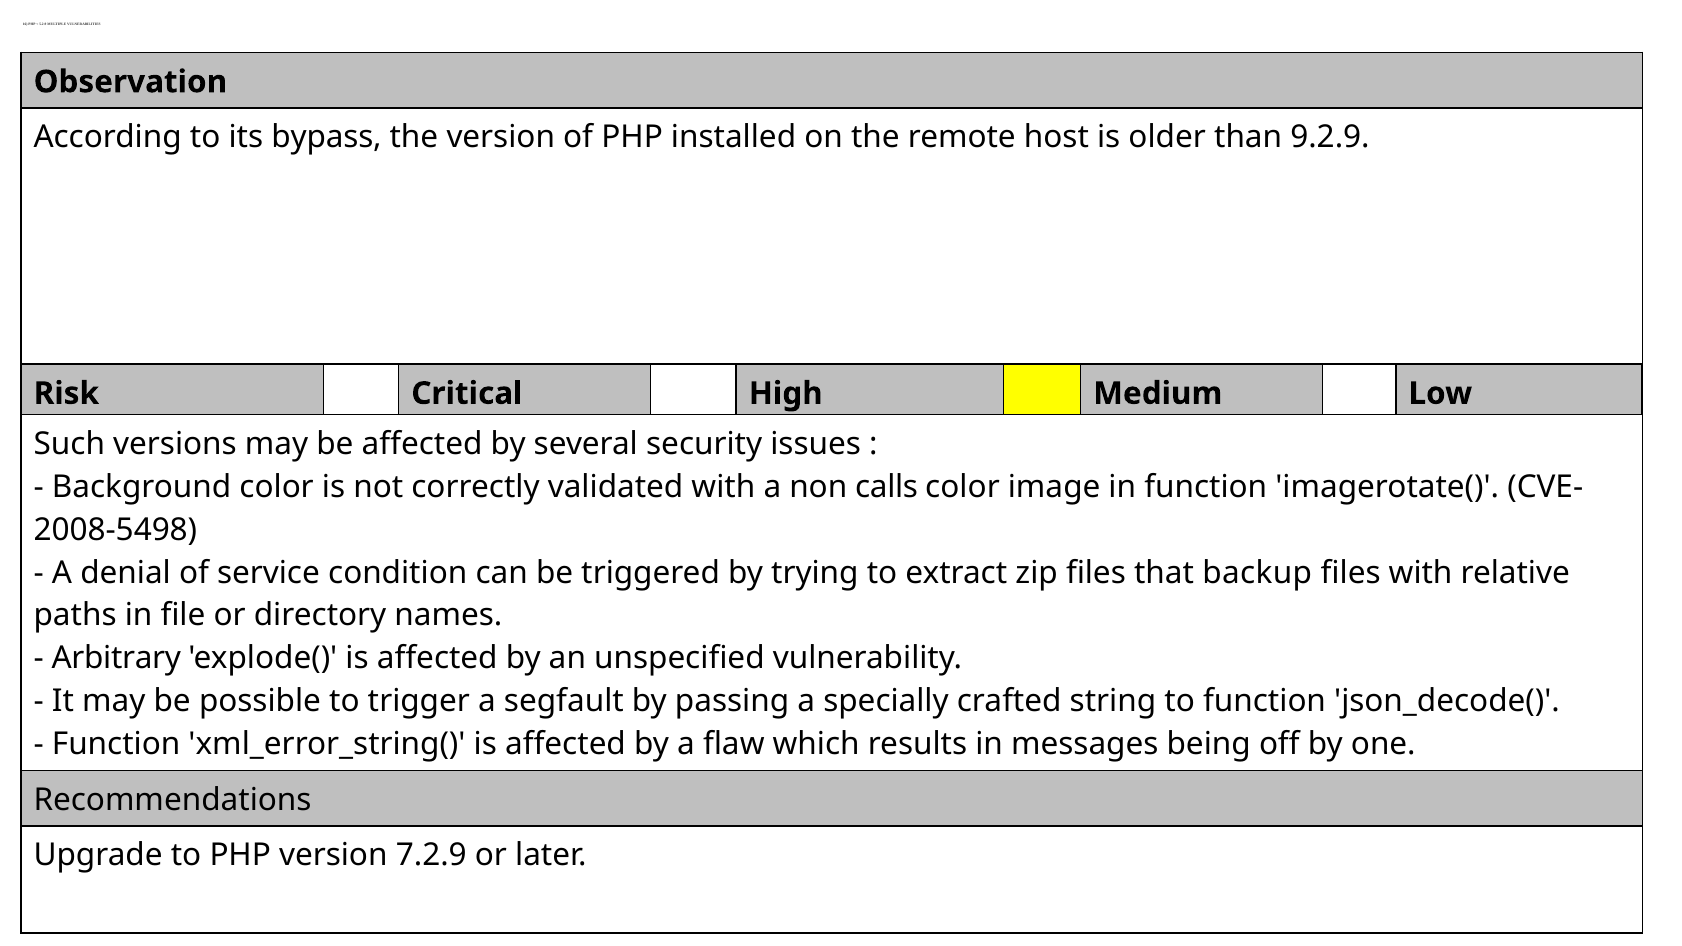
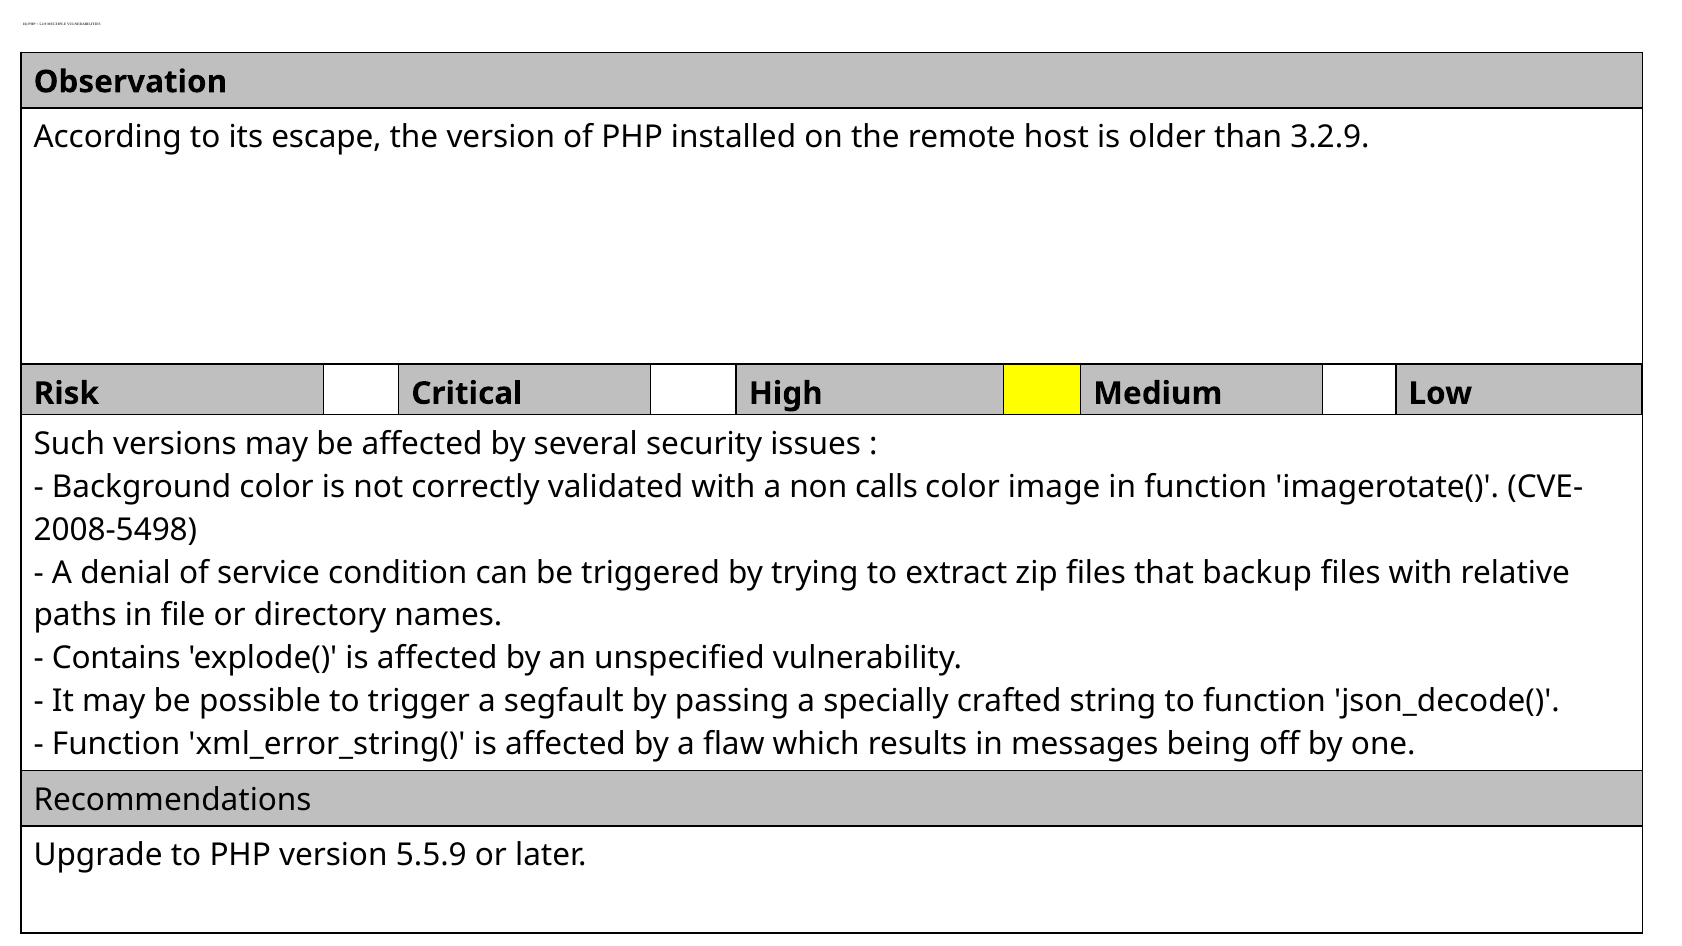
bypass: bypass -> escape
9.2.9: 9.2.9 -> 3.2.9
Arbitrary: Arbitrary -> Contains
7.2.9: 7.2.9 -> 5.5.9
